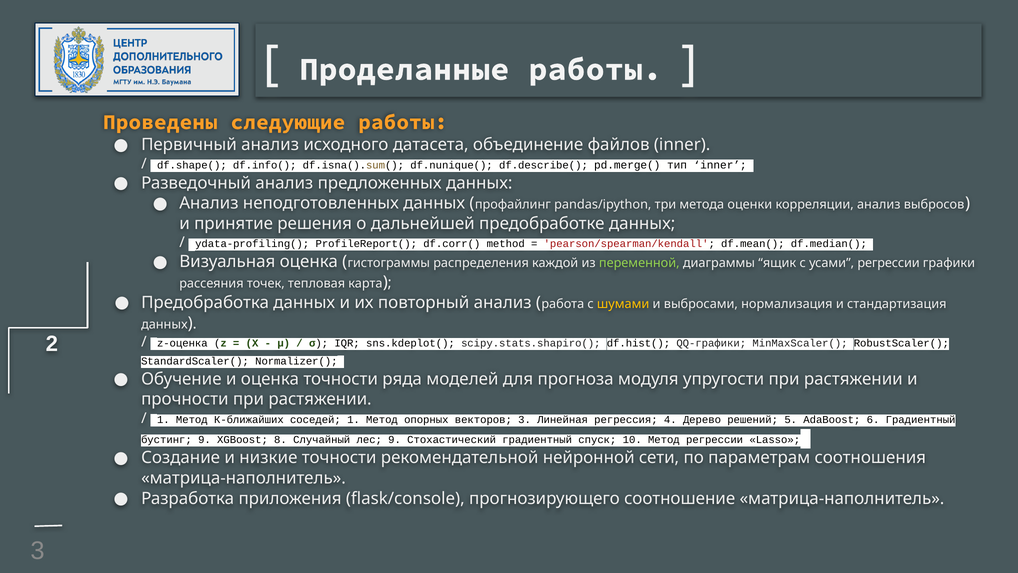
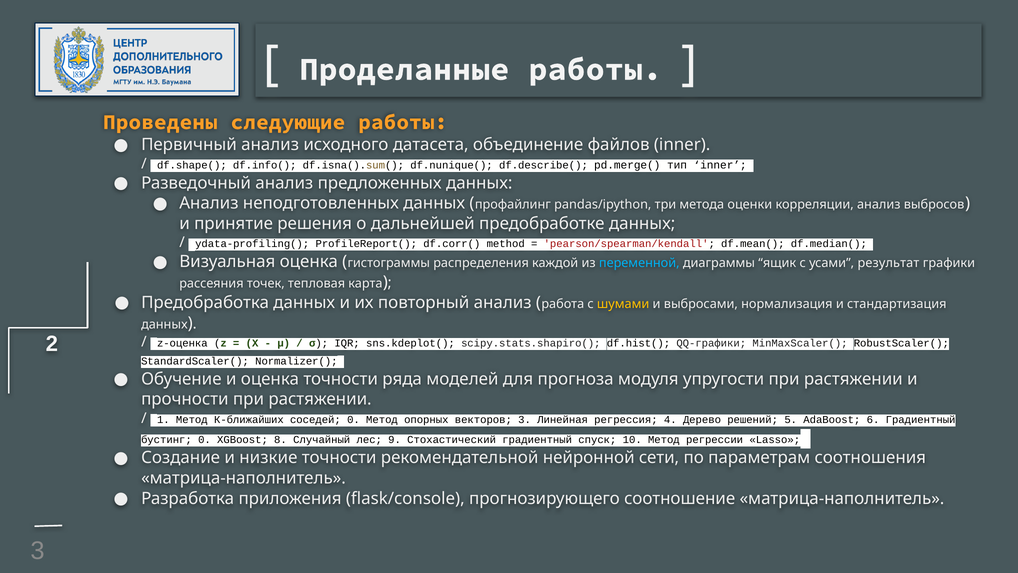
переменной colour: light green -> light blue
усами регрессии: регрессии -> результат
соседей 1: 1 -> 0
бустинг 9: 9 -> 0
